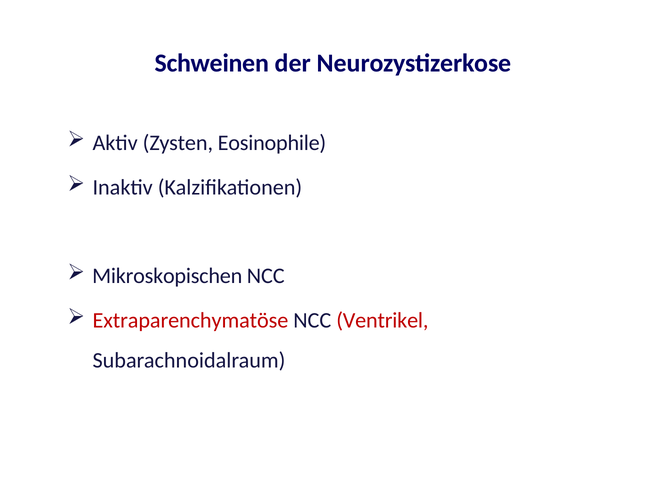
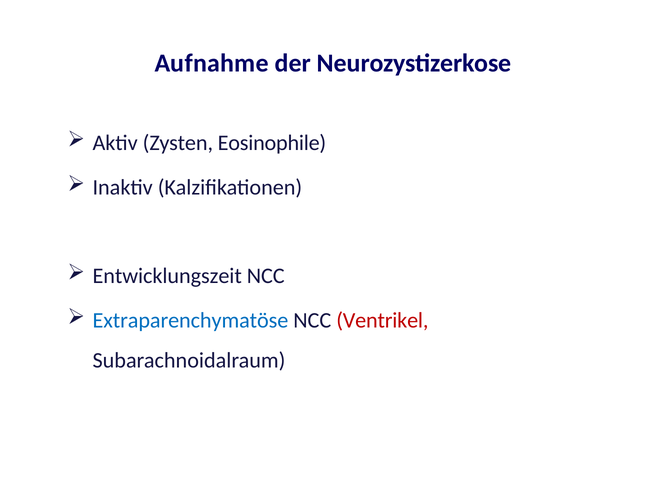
Schweinen: Schweinen -> Aufnahme
Mikroskopischen: Mikroskopischen -> Entwicklungszeit
Extraparenchymatöse colour: red -> blue
